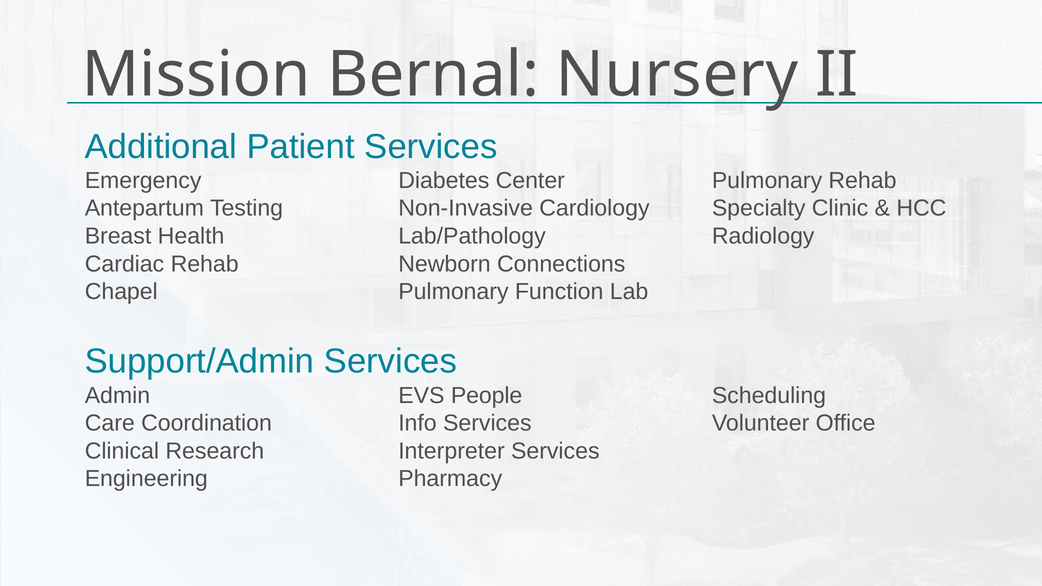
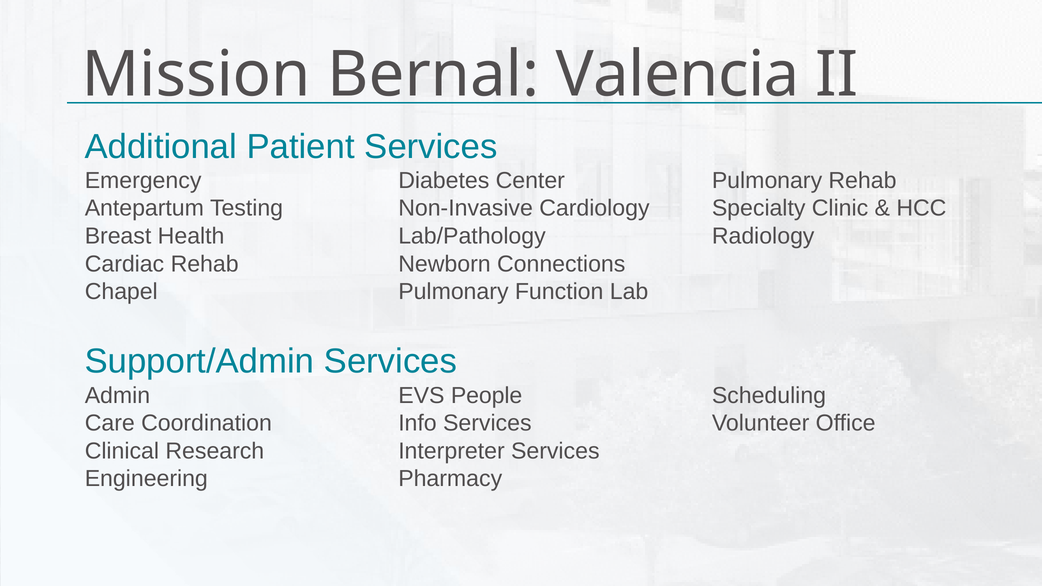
Nursery: Nursery -> Valencia
